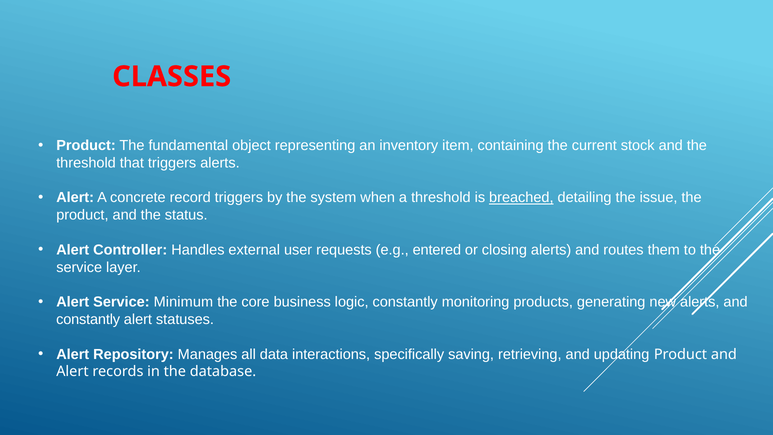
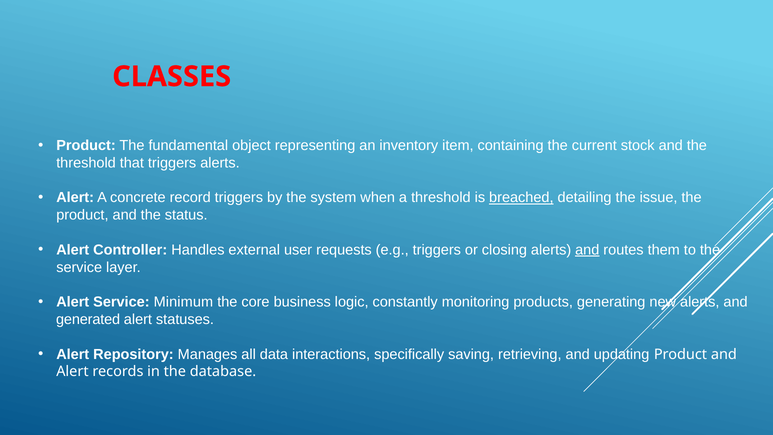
e.g entered: entered -> triggers
and at (587, 250) underline: none -> present
constantly at (88, 319): constantly -> generated
